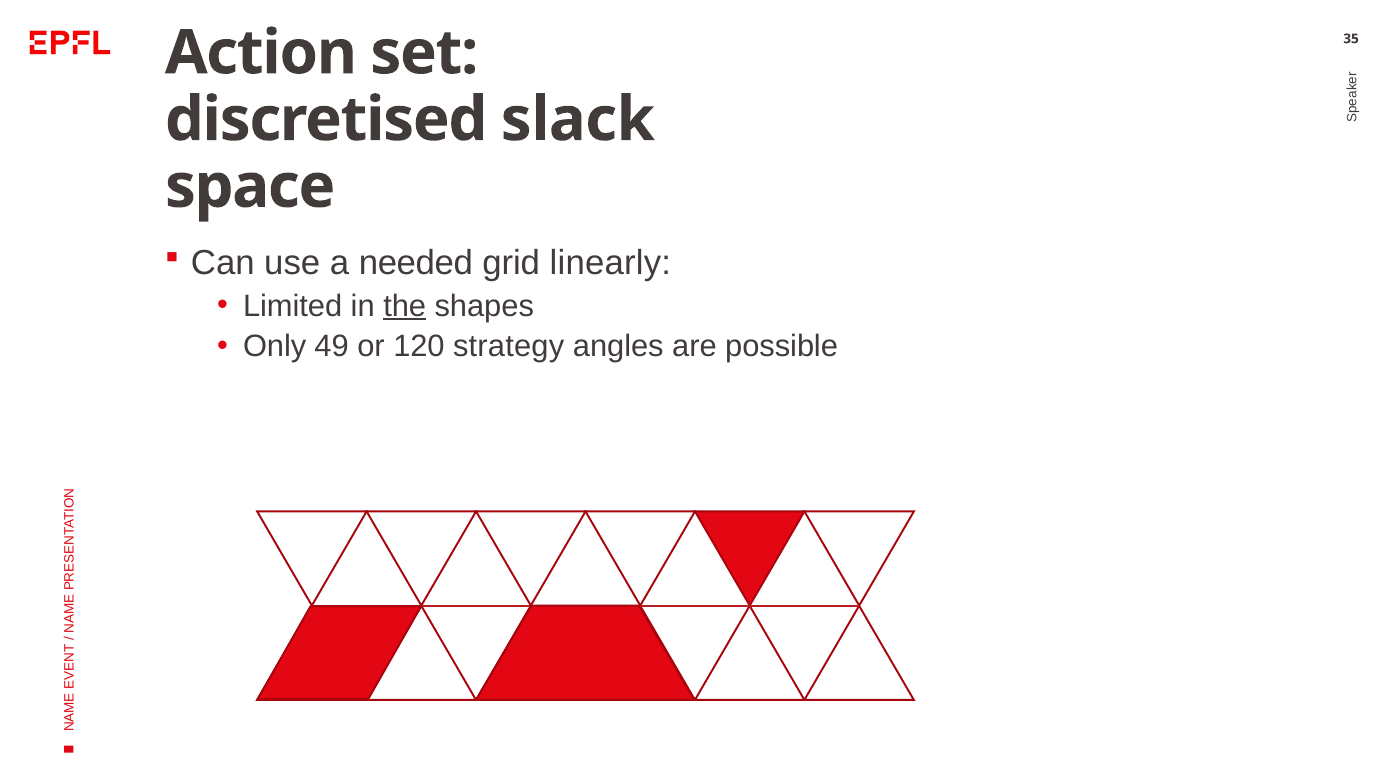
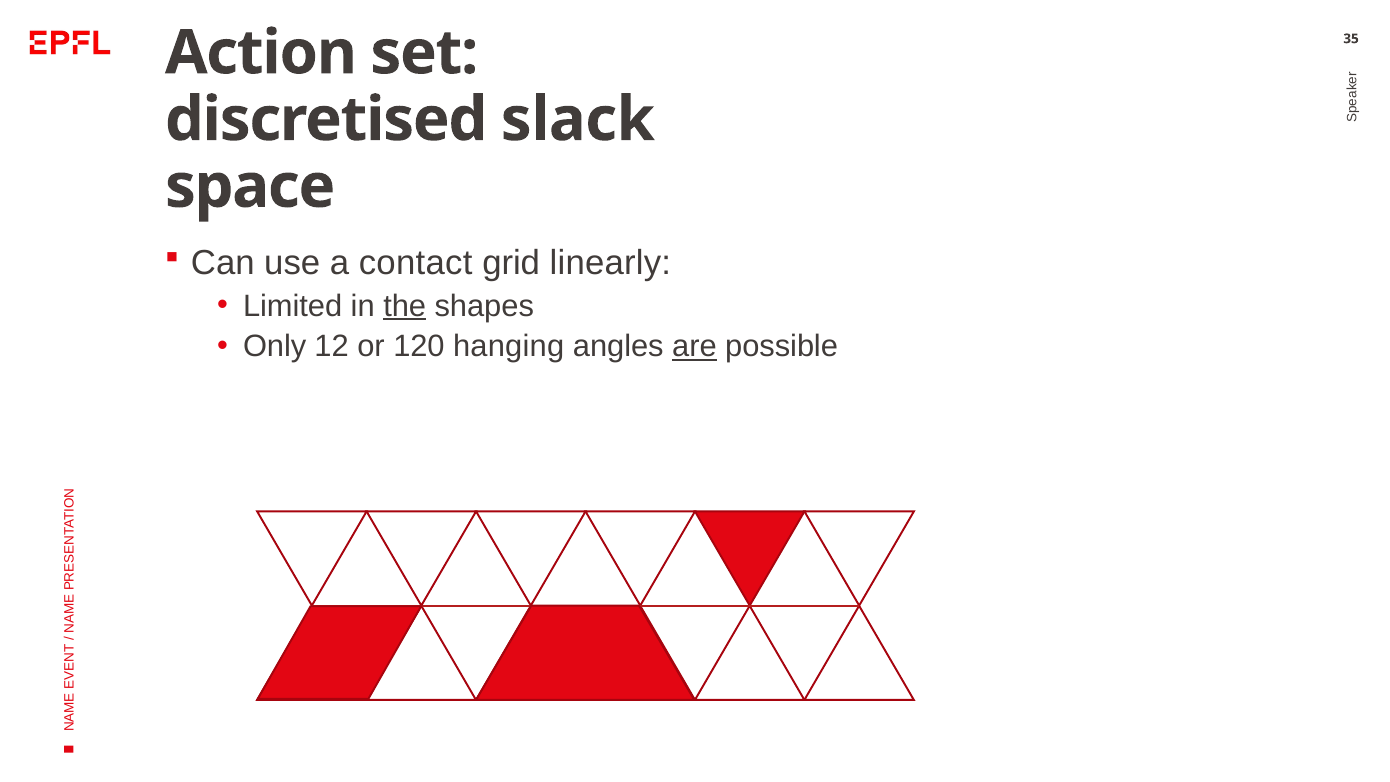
needed: needed -> contact
49: 49 -> 12
strategy: strategy -> hanging
are underline: none -> present
